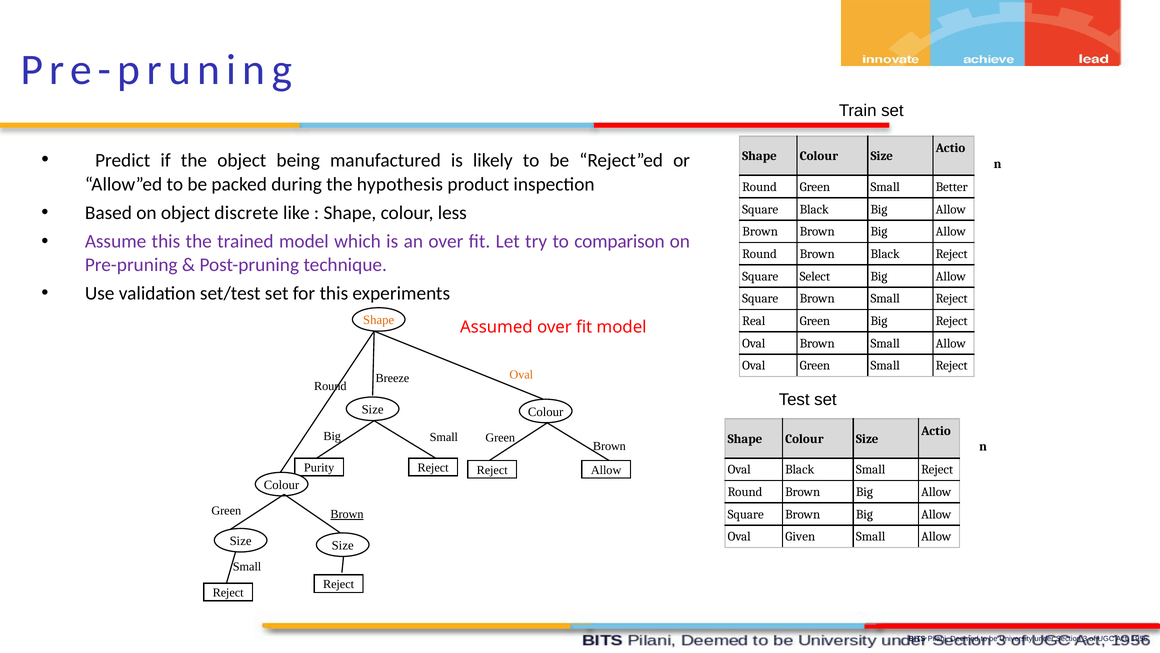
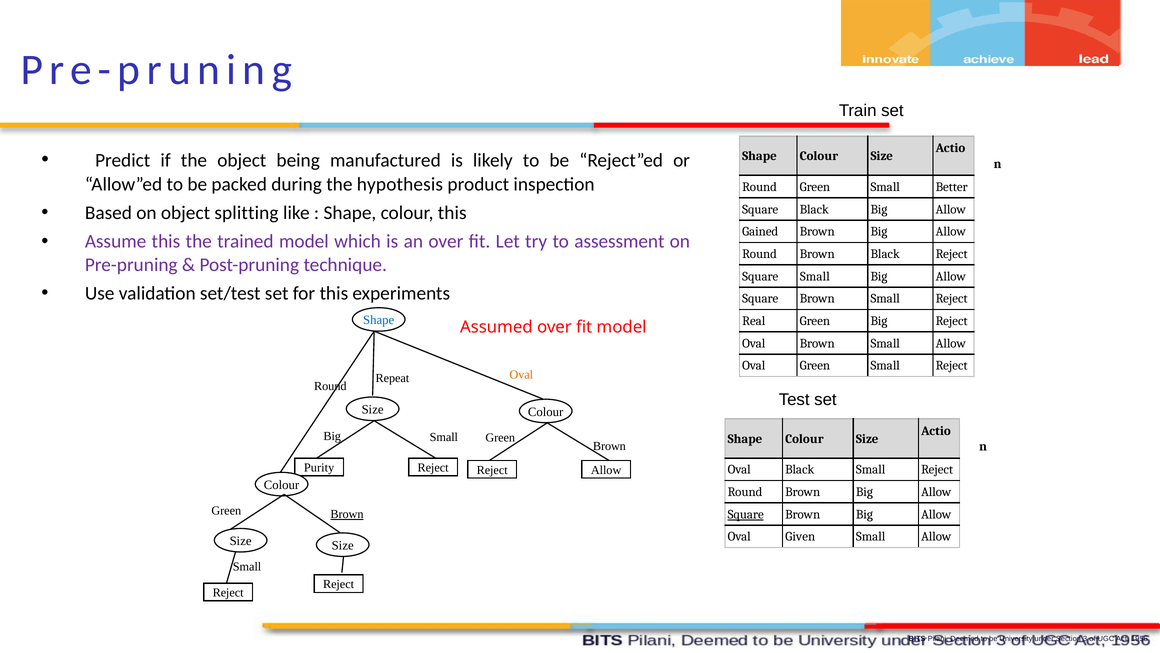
discrete: discrete -> splitting
colour less: less -> this
Brown at (760, 231): Brown -> Gained
comparison: comparison -> assessment
Square Select: Select -> Small
Shape at (379, 320) colour: orange -> blue
Breeze: Breeze -> Repeat
Square at (746, 514) underline: none -> present
